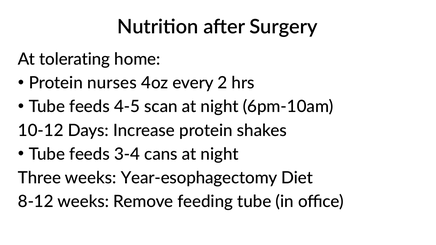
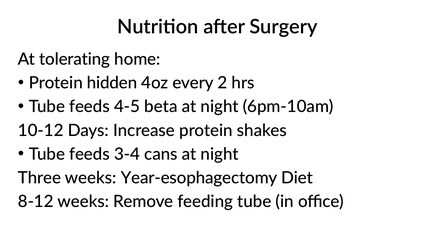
nurses: nurses -> hidden
scan: scan -> beta
